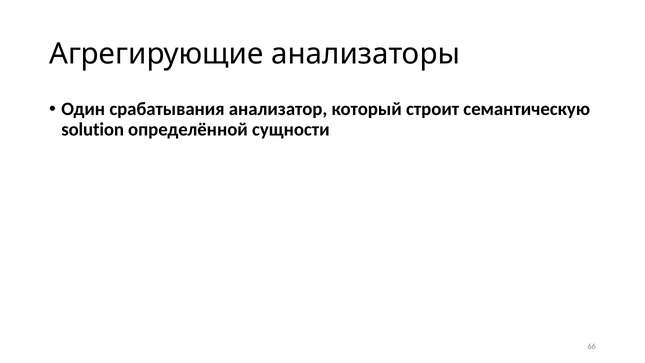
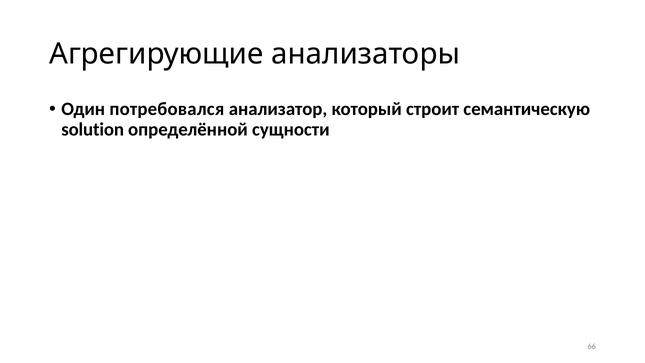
срабатывания: срабатывания -> потребовался
